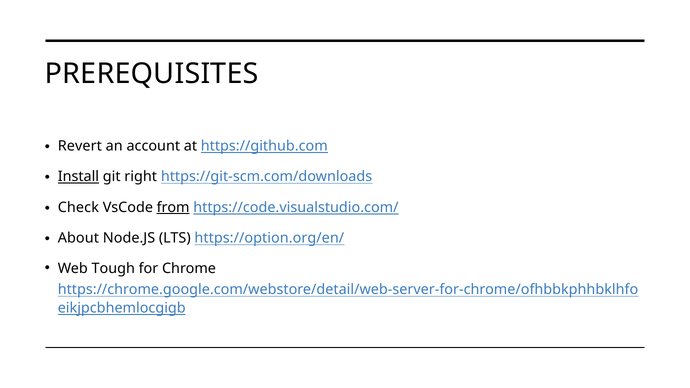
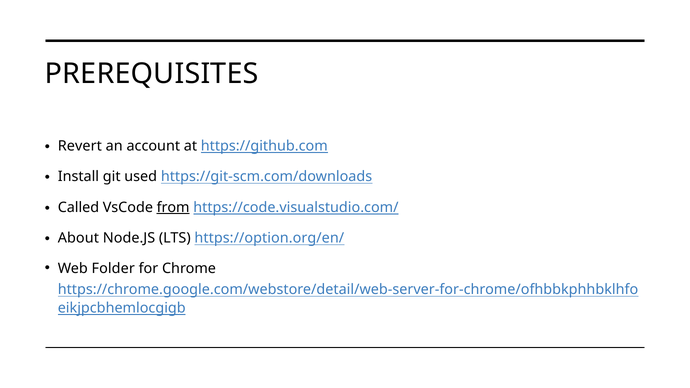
Install underline: present -> none
right: right -> used
Check: Check -> Called
Tough: Tough -> Folder
